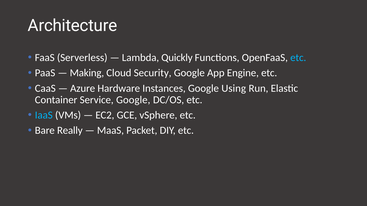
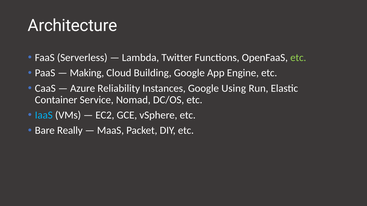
Quickly: Quickly -> Twitter
etc at (298, 58) colour: light blue -> light green
Security: Security -> Building
Hardware: Hardware -> Reliability
Service Google: Google -> Nomad
